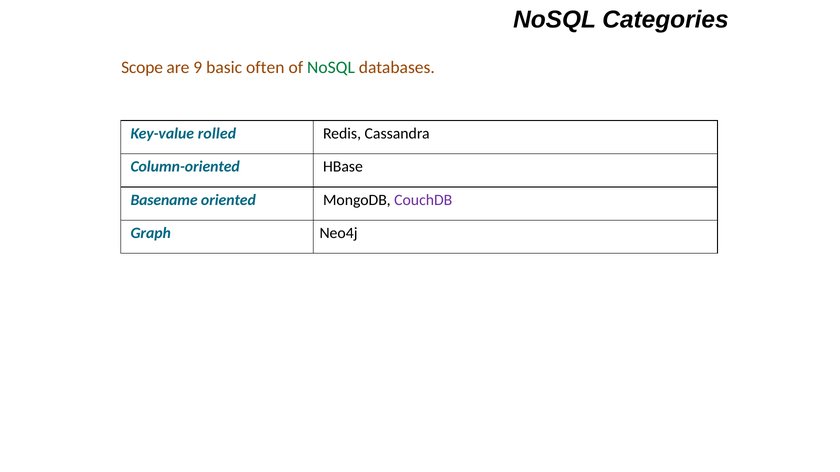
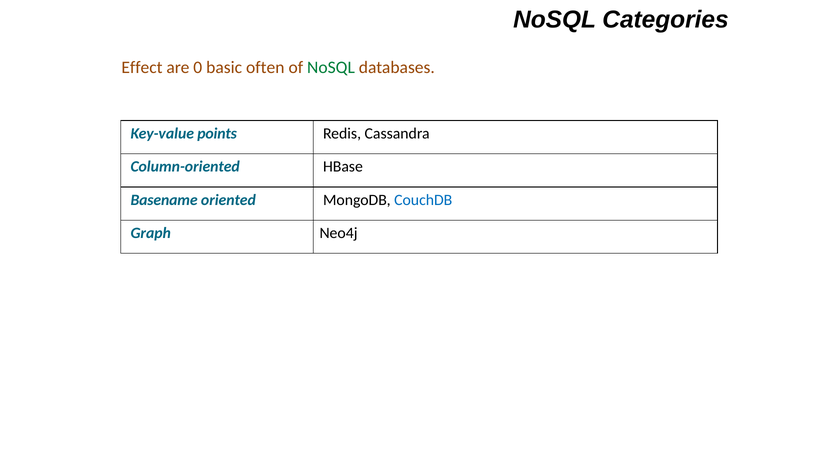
Scope: Scope -> Effect
9: 9 -> 0
rolled: rolled -> points
CouchDB colour: purple -> blue
